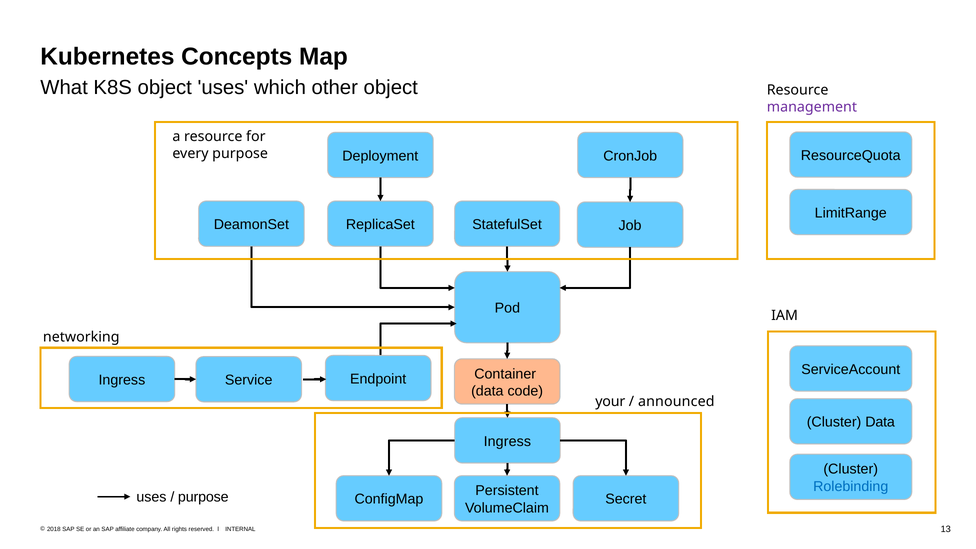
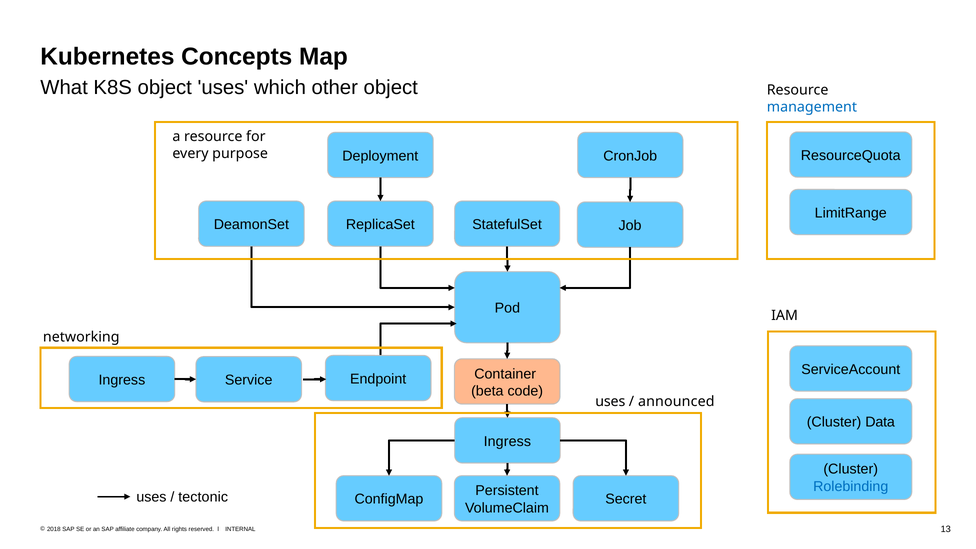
management colour: purple -> blue
data at (487, 391): data -> beta
your at (610, 401): your -> uses
purpose at (203, 497): purpose -> tectonic
